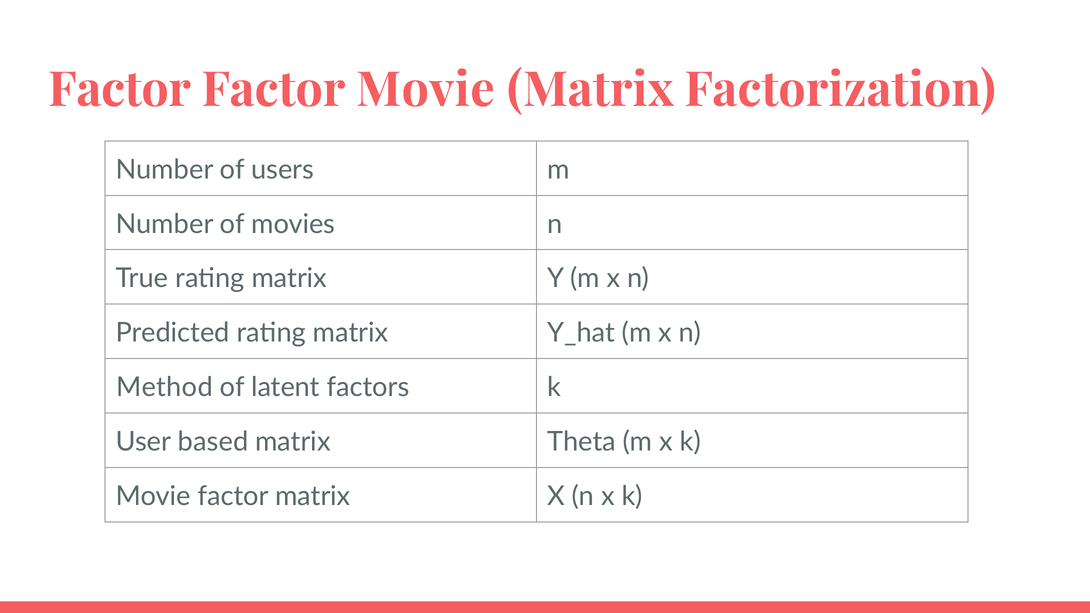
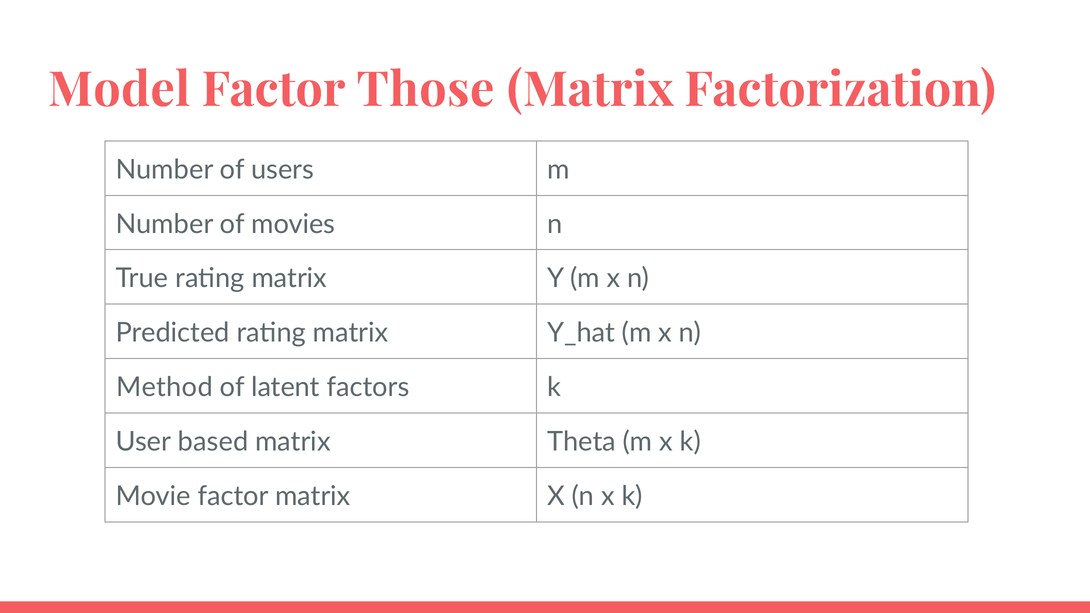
Factor at (120, 90): Factor -> Model
Factor Movie: Movie -> Those
